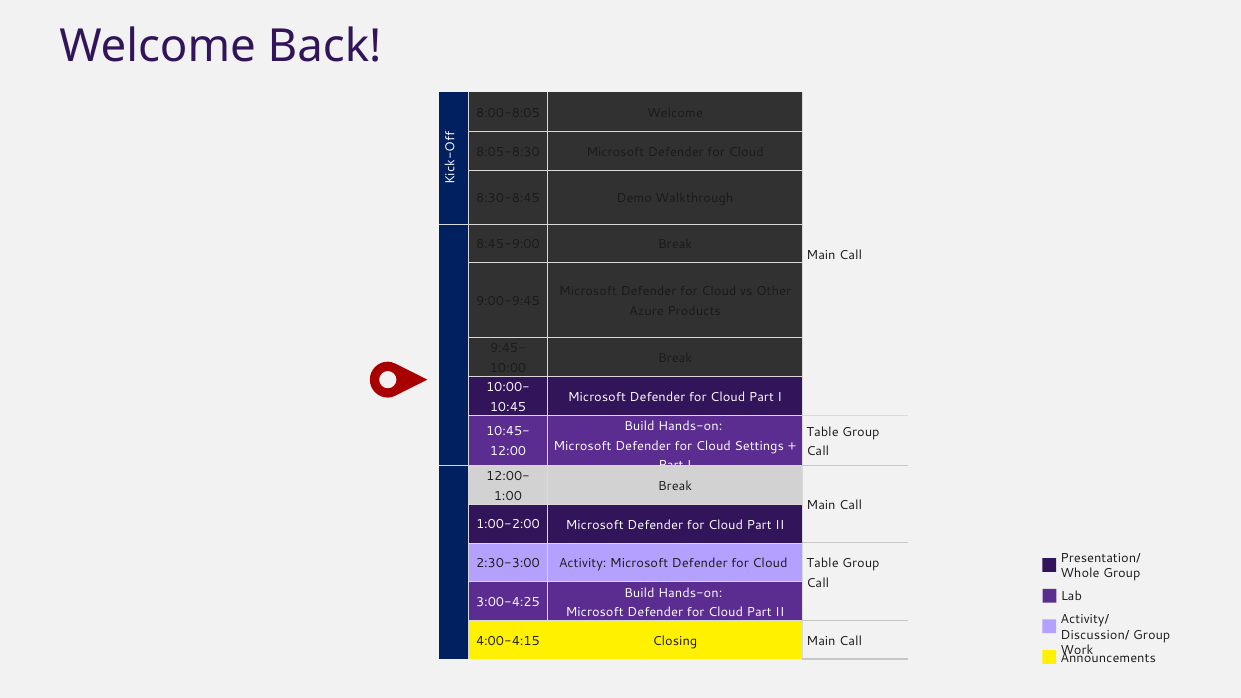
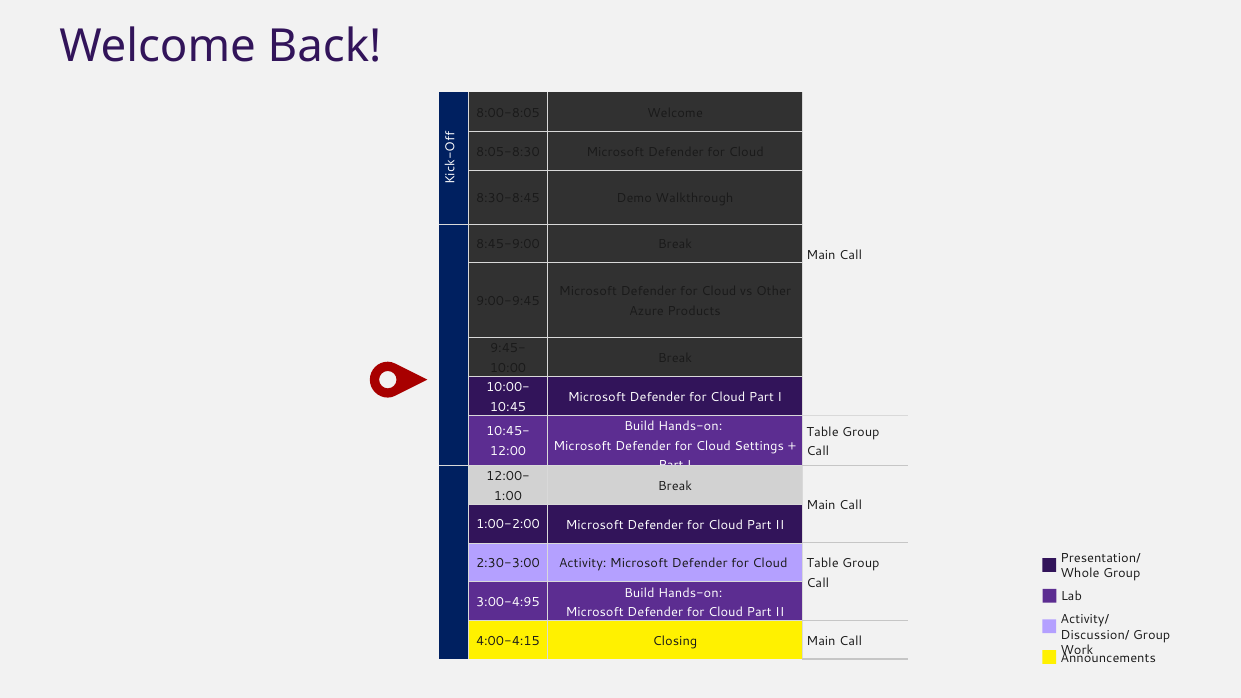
3:00-4:25: 3:00-4:25 -> 3:00-4:95
